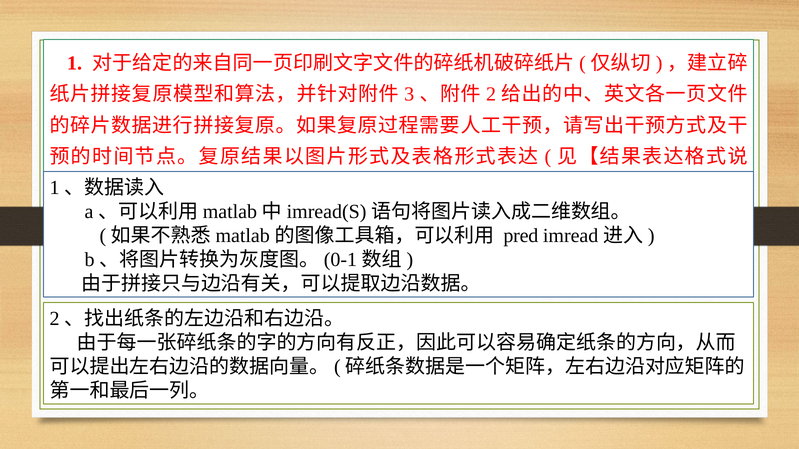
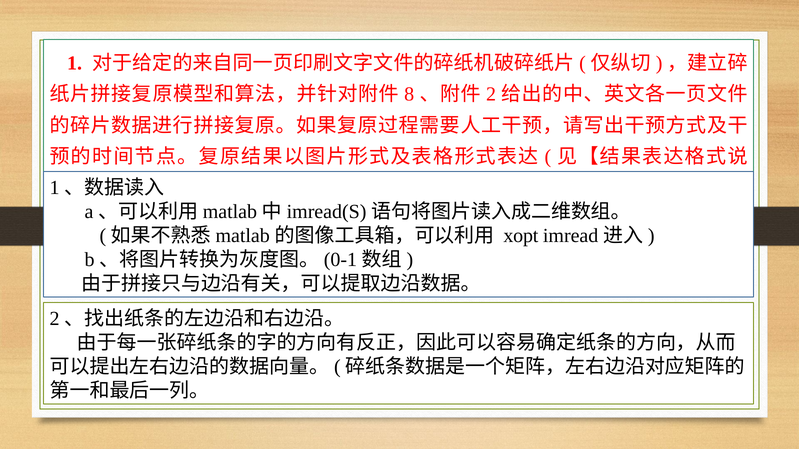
3: 3 -> 8
pred: pred -> xopt
